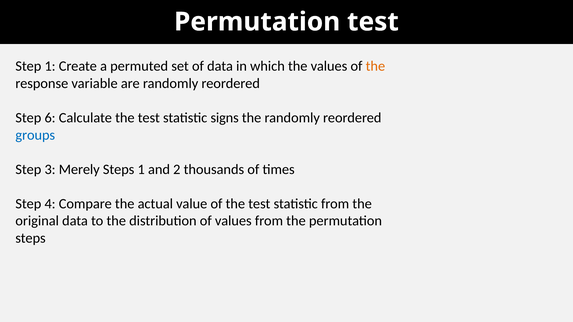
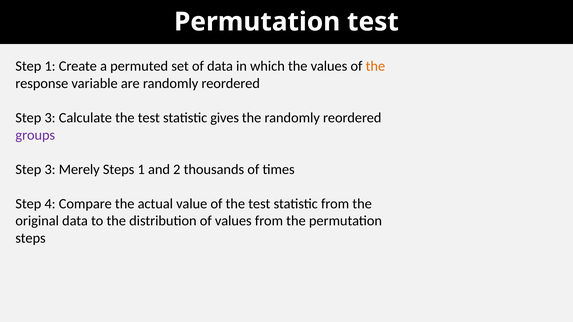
6 at (50, 118): 6 -> 3
signs: signs -> gives
groups colour: blue -> purple
